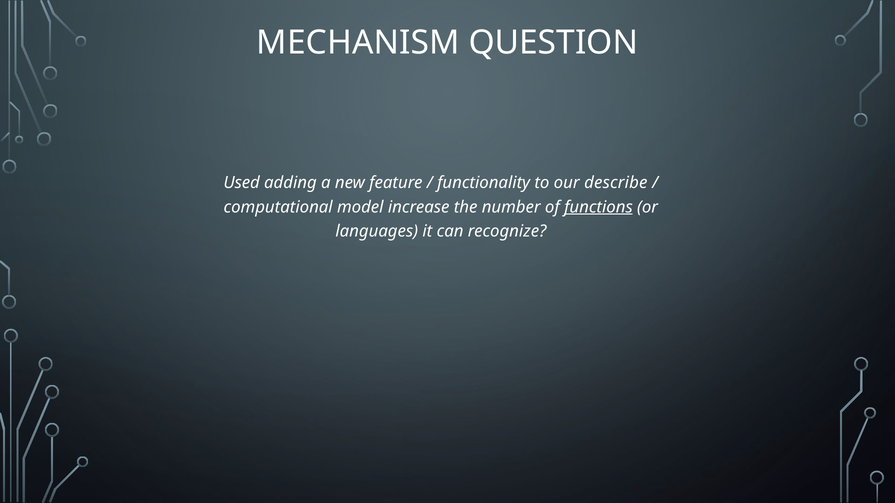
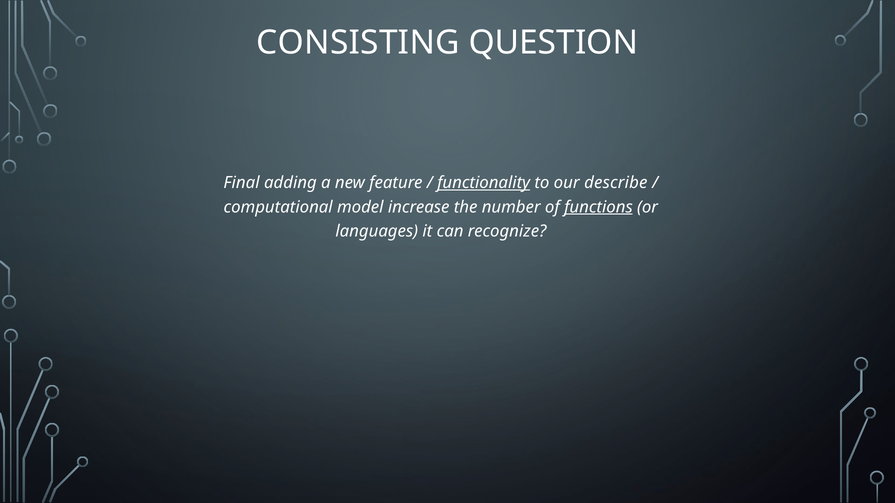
MECHANISM: MECHANISM -> CONSISTING
Used: Used -> Final
functionality underline: none -> present
